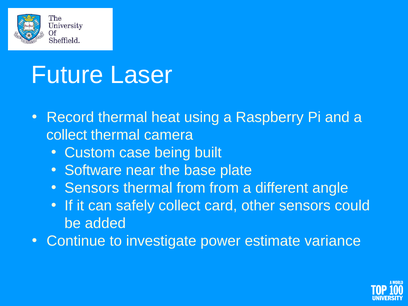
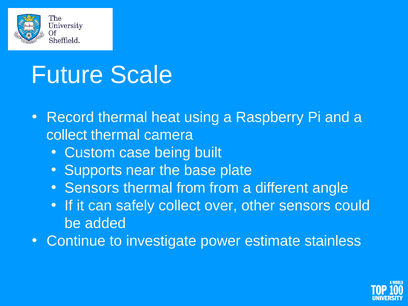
Laser: Laser -> Scale
Software: Software -> Supports
card: card -> over
variance: variance -> stainless
